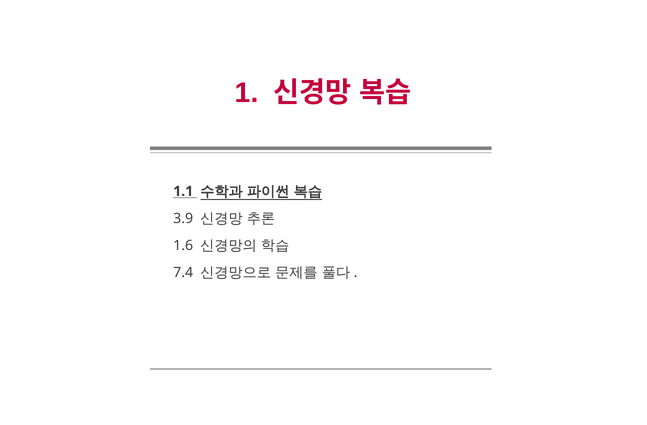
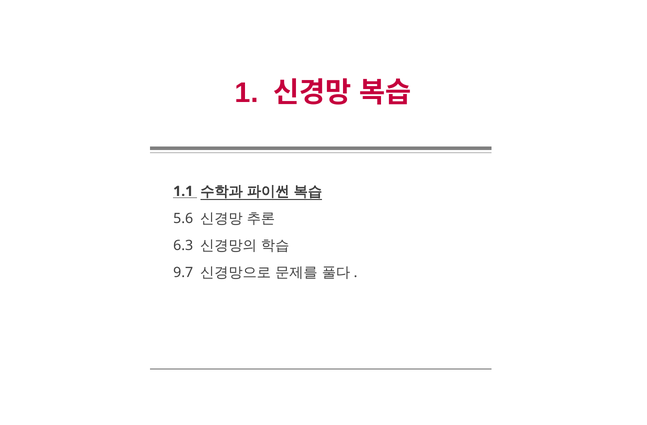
3.9: 3.9 -> 5.6
1.6: 1.6 -> 6.3
7.4: 7.4 -> 9.7
